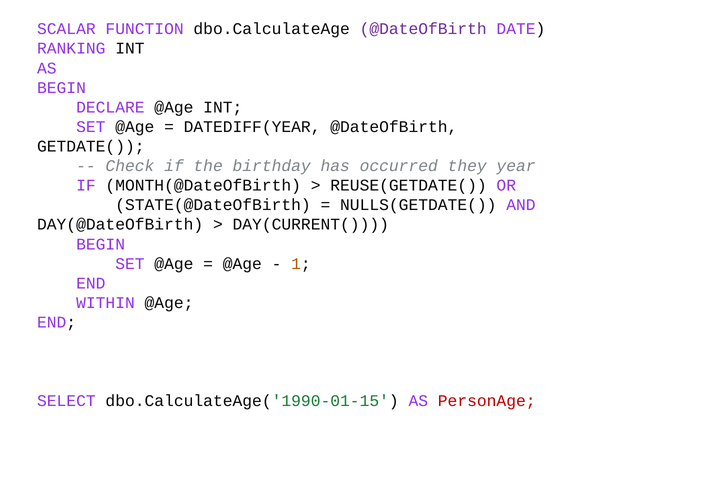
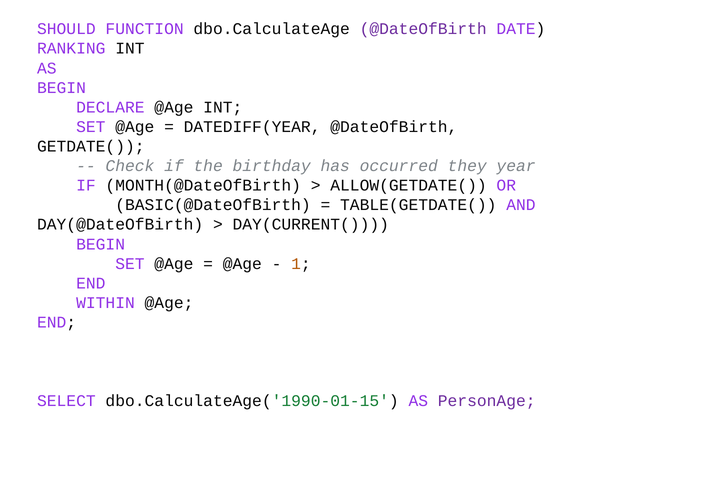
SCALAR: SCALAR -> SHOULD
REUSE(GETDATE(: REUSE(GETDATE( -> ALLOW(GETDATE(
STATE(@DateOfBirth: STATE(@DateOfBirth -> BASIC(@DateOfBirth
NULLS(GETDATE(: NULLS(GETDATE( -> TABLE(GETDATE(
PersonAge colour: red -> purple
